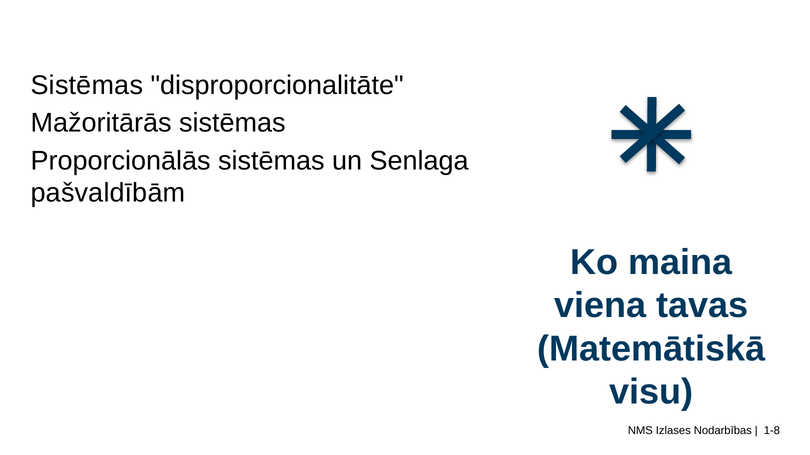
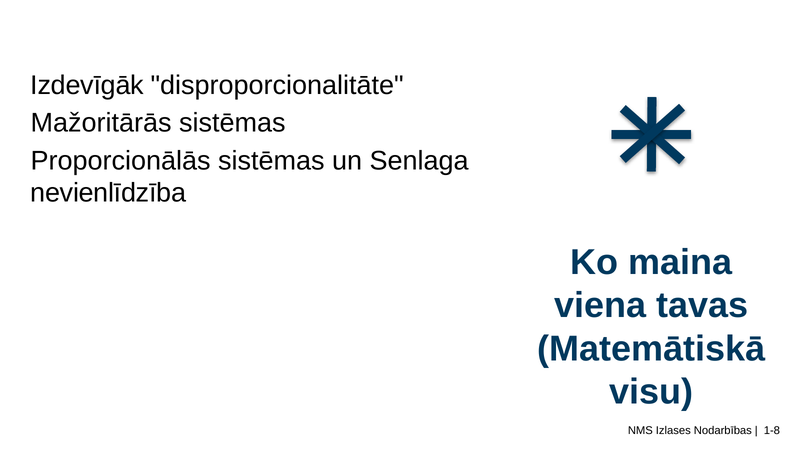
Sistēmas at (87, 85): Sistēmas -> Izdevīgāk
pašvaldībām: pašvaldībām -> nevienlīdzība
